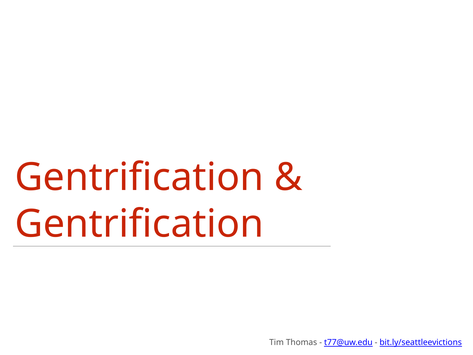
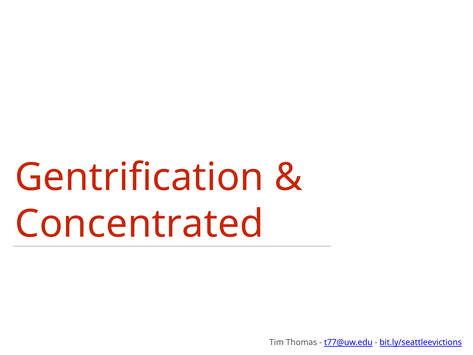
Gentrification at (139, 224): Gentrification -> Concentrated
